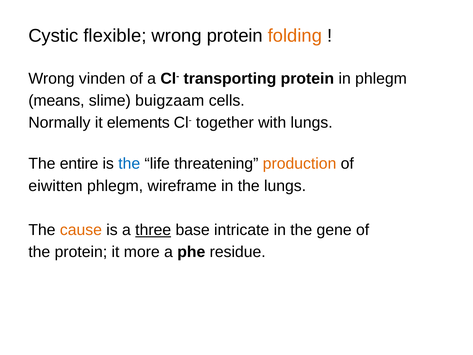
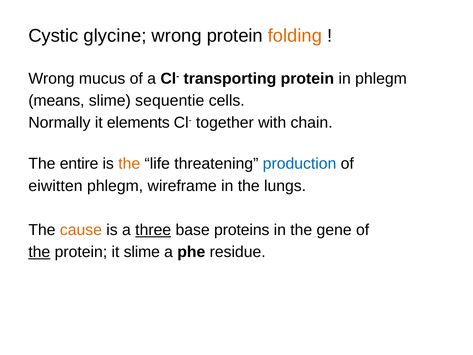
flexible: flexible -> glycine
vinden: vinden -> mucus
buigzaam: buigzaam -> sequentie
with lungs: lungs -> chain
the at (129, 164) colour: blue -> orange
production colour: orange -> blue
intricate: intricate -> proteins
the at (39, 252) underline: none -> present
it more: more -> slime
